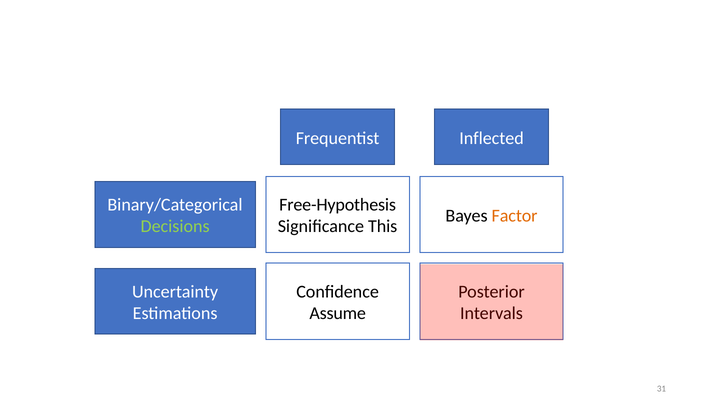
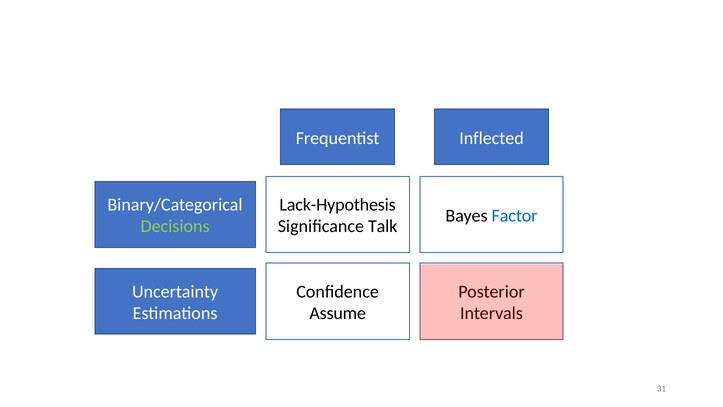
Free-Hypothesis: Free-Hypothesis -> Lack-Hypothesis
Factor colour: orange -> blue
This: This -> Talk
